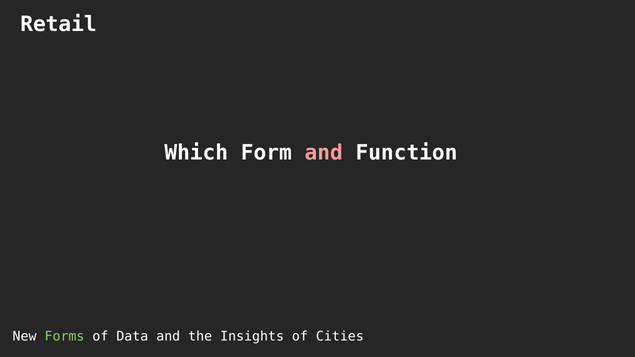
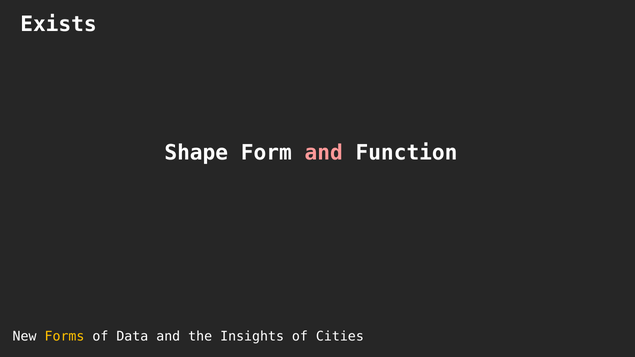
Retail: Retail -> Exists
Which: Which -> Shape
Forms colour: light green -> yellow
